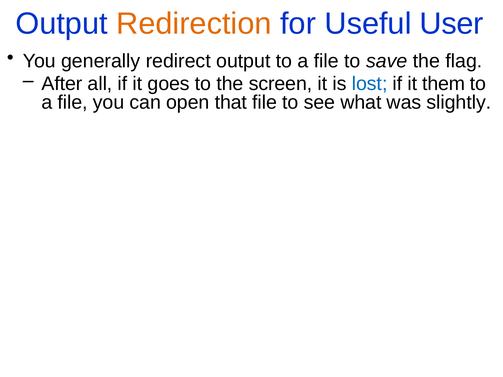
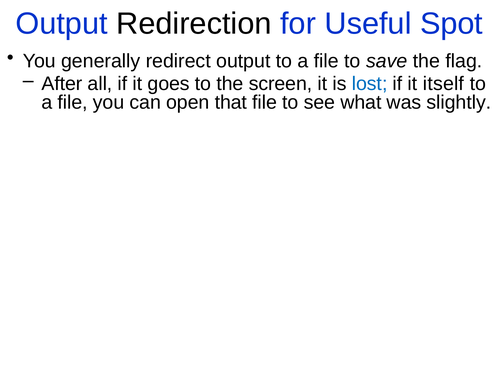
Redirection colour: orange -> black
User: User -> Spot
them: them -> itself
